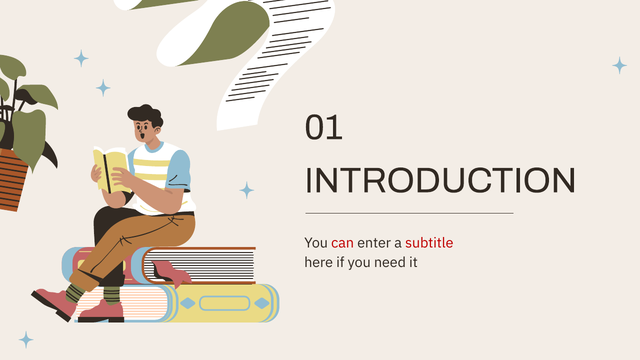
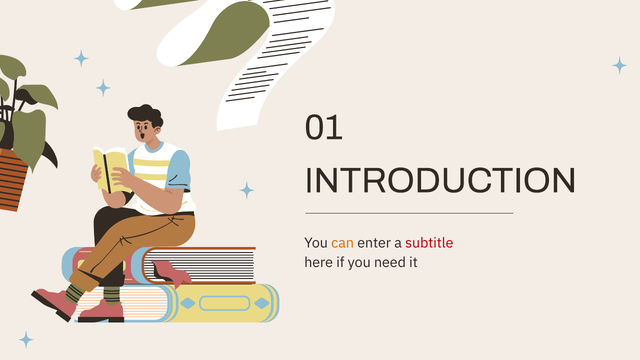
can colour: red -> orange
